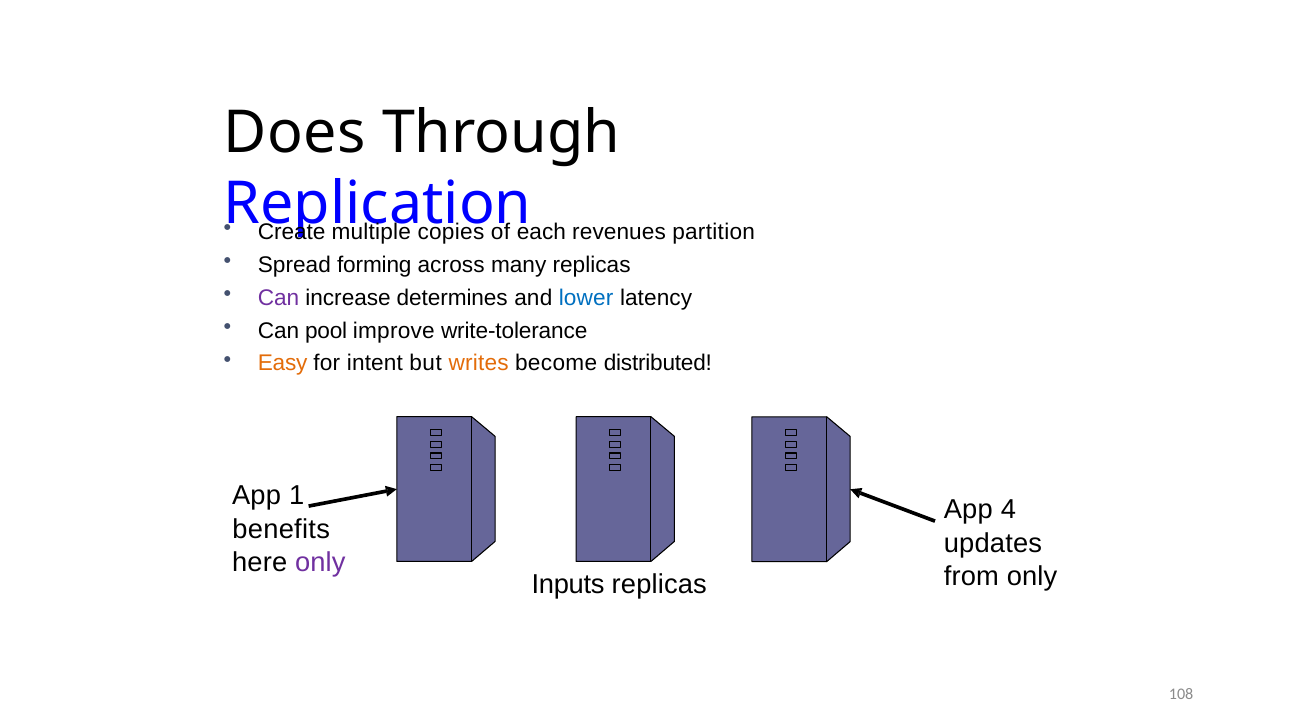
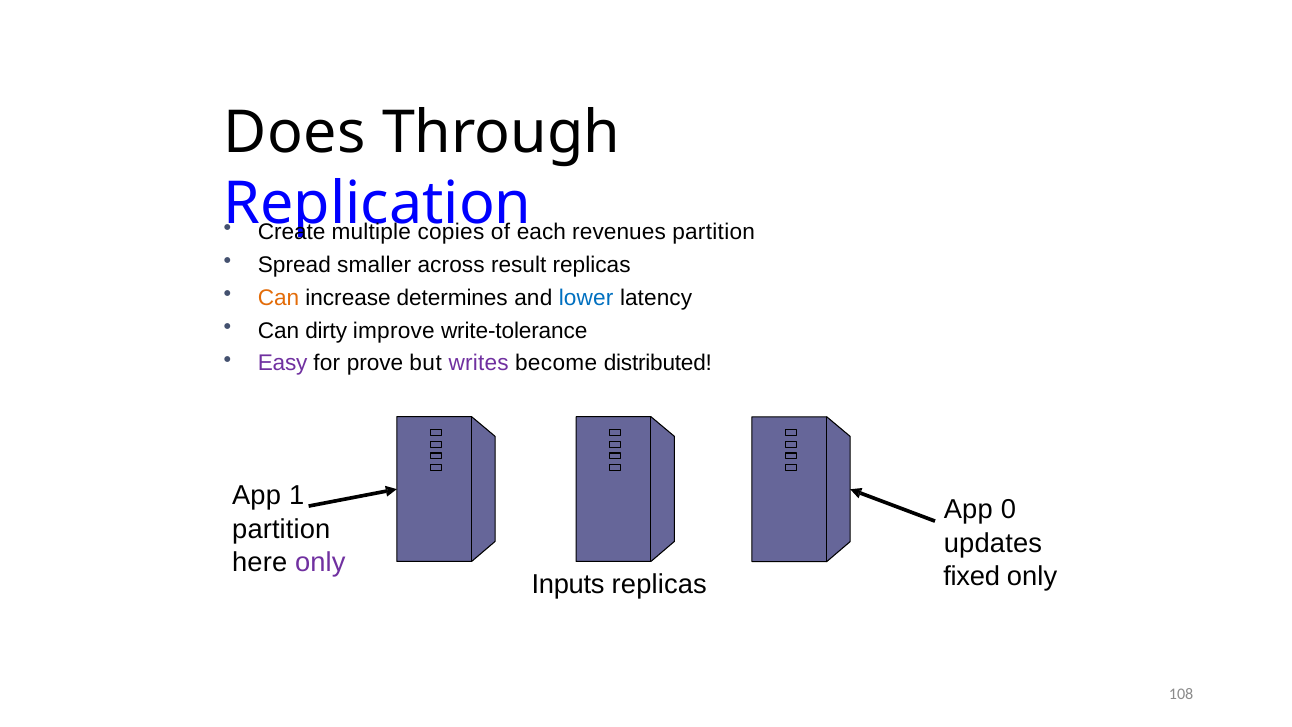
forming: forming -> smaller
many: many -> result
Can at (279, 298) colour: purple -> orange
pool: pool -> dirty
Easy colour: orange -> purple
intent: intent -> prove
writes colour: orange -> purple
4: 4 -> 0
benefits at (281, 529): benefits -> partition
from: from -> fixed
